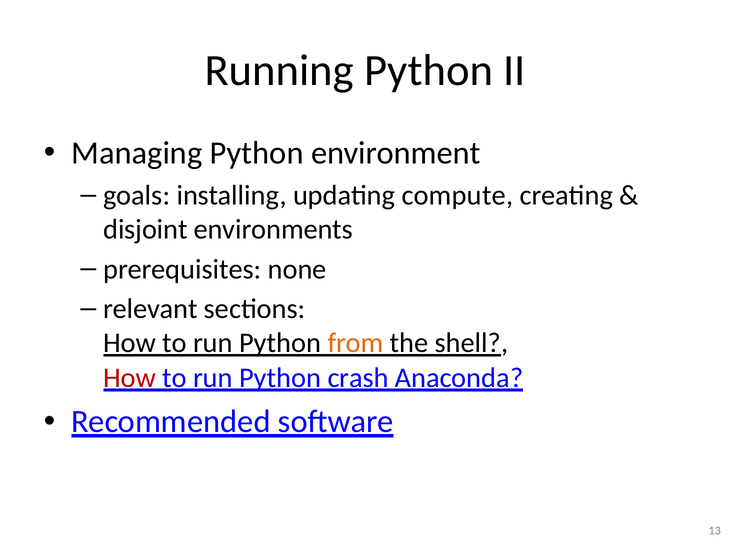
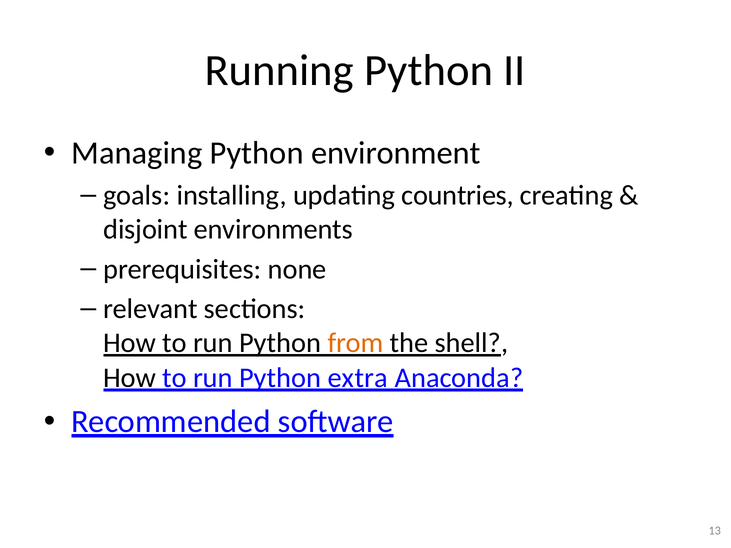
compute: compute -> countries
How at (130, 378) colour: red -> black
crash: crash -> extra
